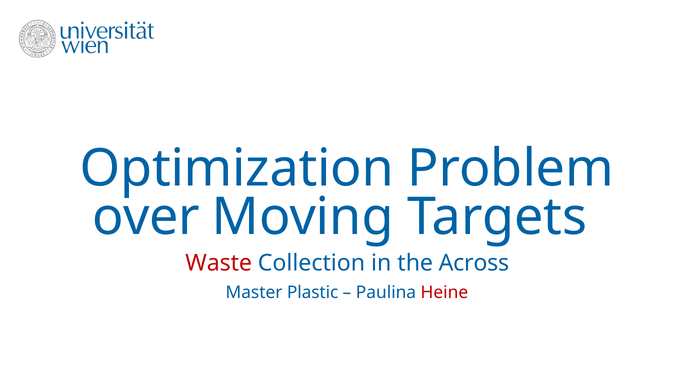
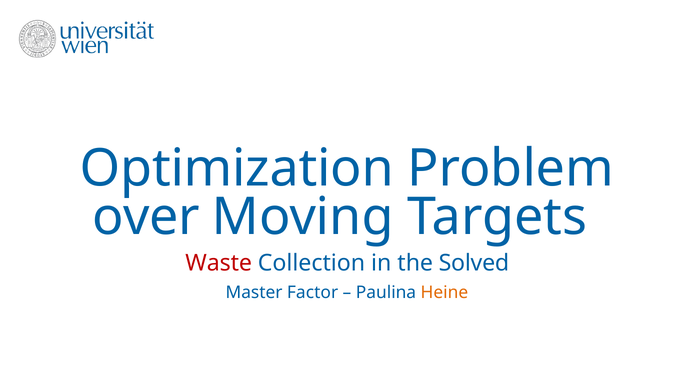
Across: Across -> Solved
Plastic: Plastic -> Factor
Heine colour: red -> orange
